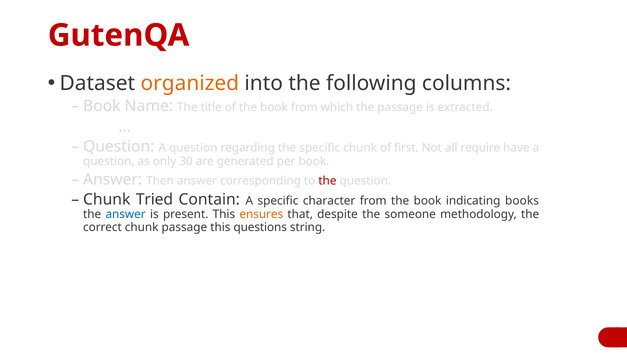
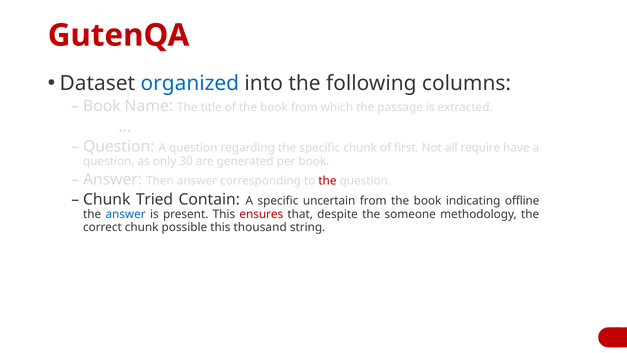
organized colour: orange -> blue
character: character -> uncertain
books: books -> offline
ensures colour: orange -> red
chunk passage: passage -> possible
questions: questions -> thousand
